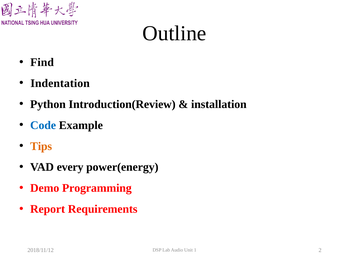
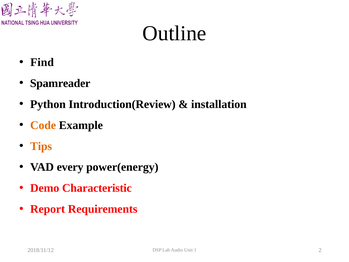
Indentation: Indentation -> Spamreader
Code colour: blue -> orange
Programming: Programming -> Characteristic
